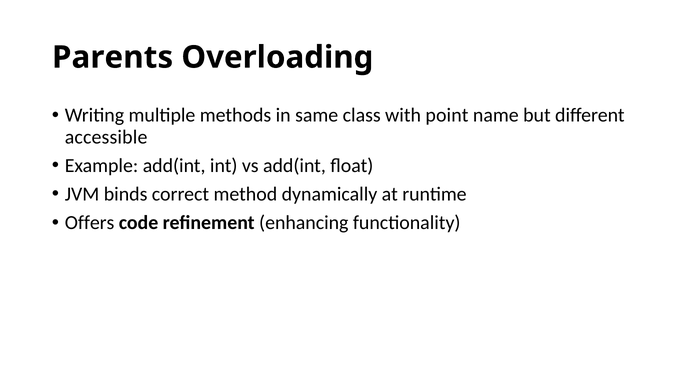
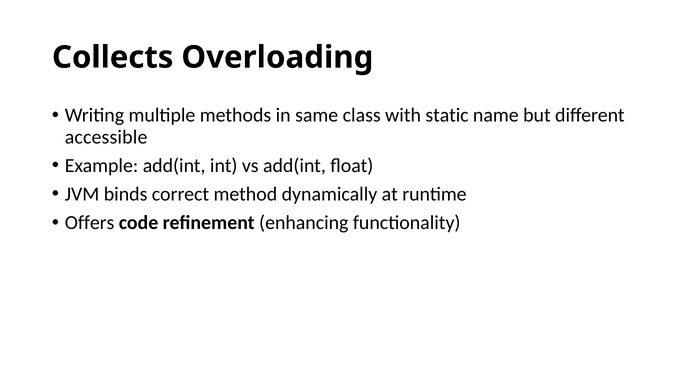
Parents: Parents -> Collects
point: point -> static
